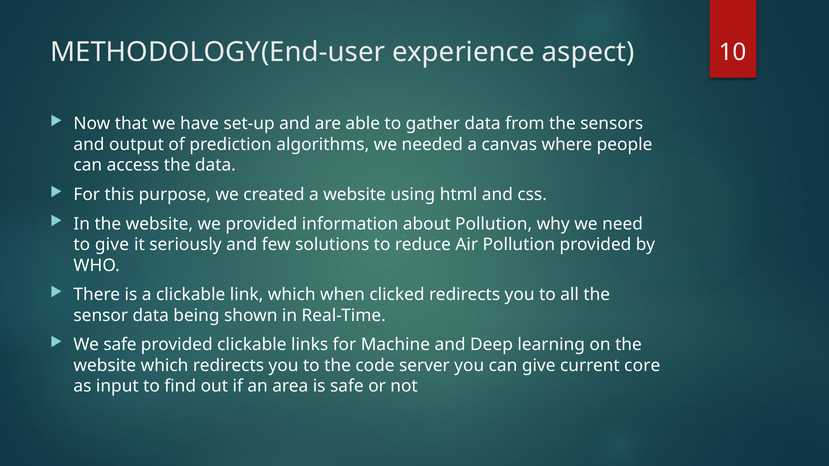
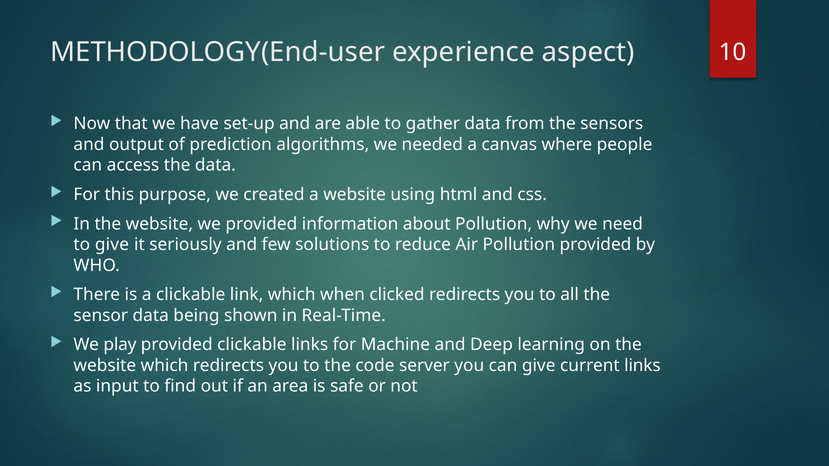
We safe: safe -> play
current core: core -> links
